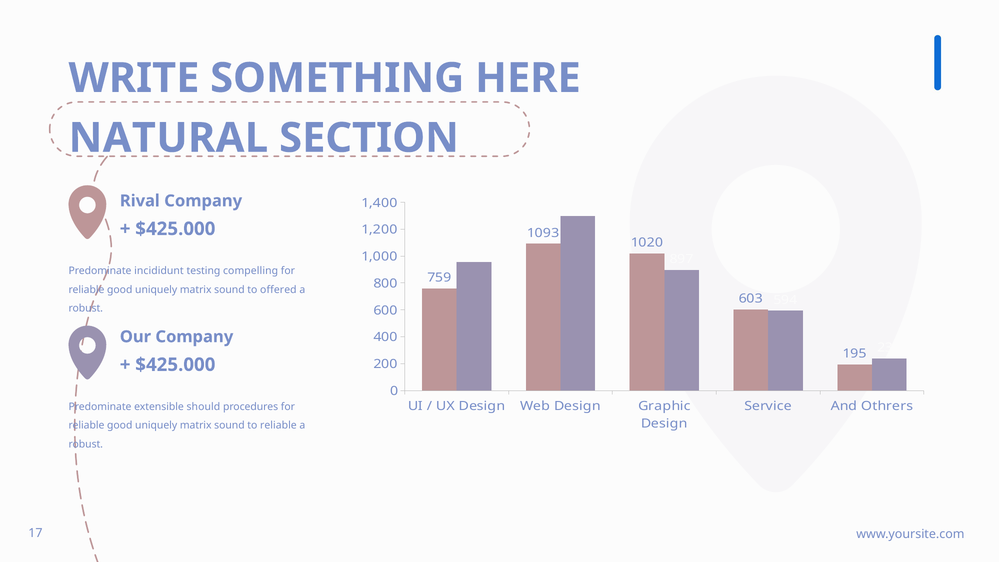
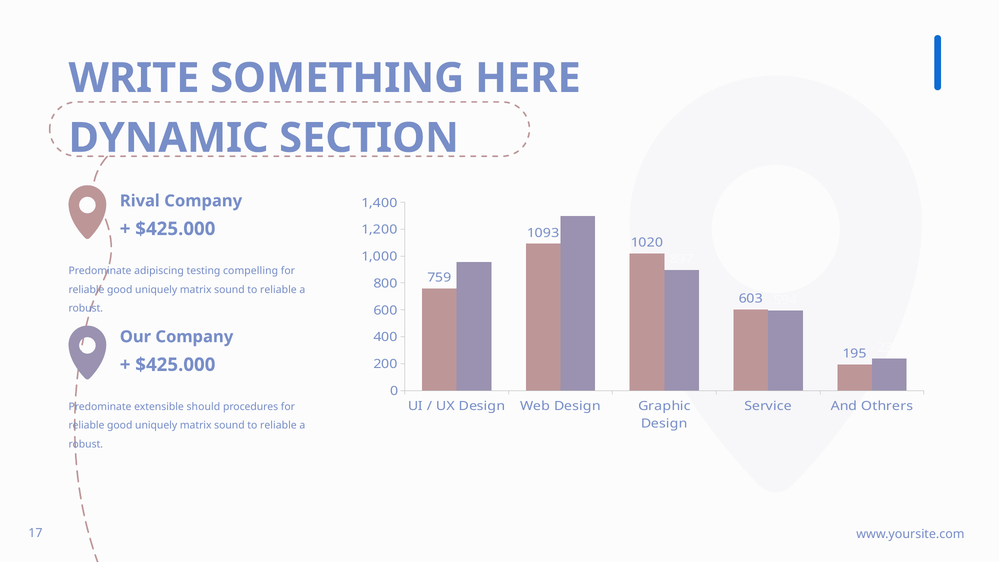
NATURAL: NATURAL -> DYNAMIC
incididunt: incididunt -> adipiscing
offered at (278, 290): offered -> reliable
